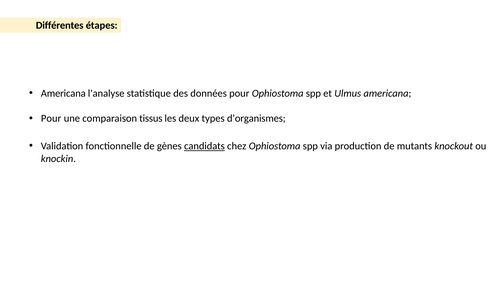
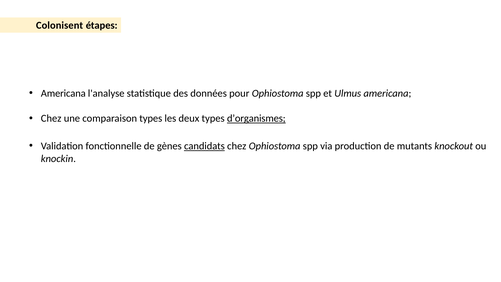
Différentes: Différentes -> Colonisent
Pour at (51, 118): Pour -> Chez
comparaison tissus: tissus -> types
d’organismes underline: none -> present
